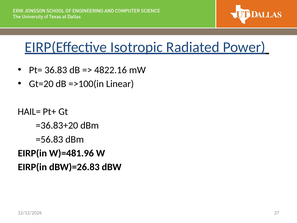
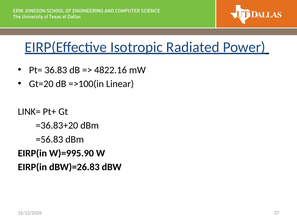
HAIL=: HAIL= -> LINK=
W)=481.96: W)=481.96 -> W)=995.90
